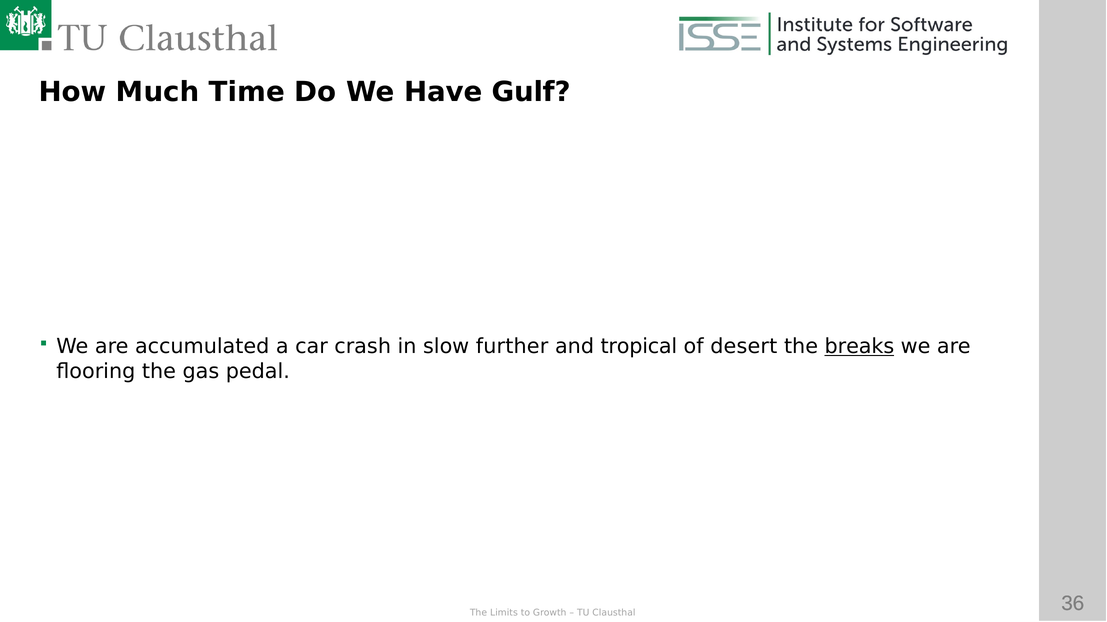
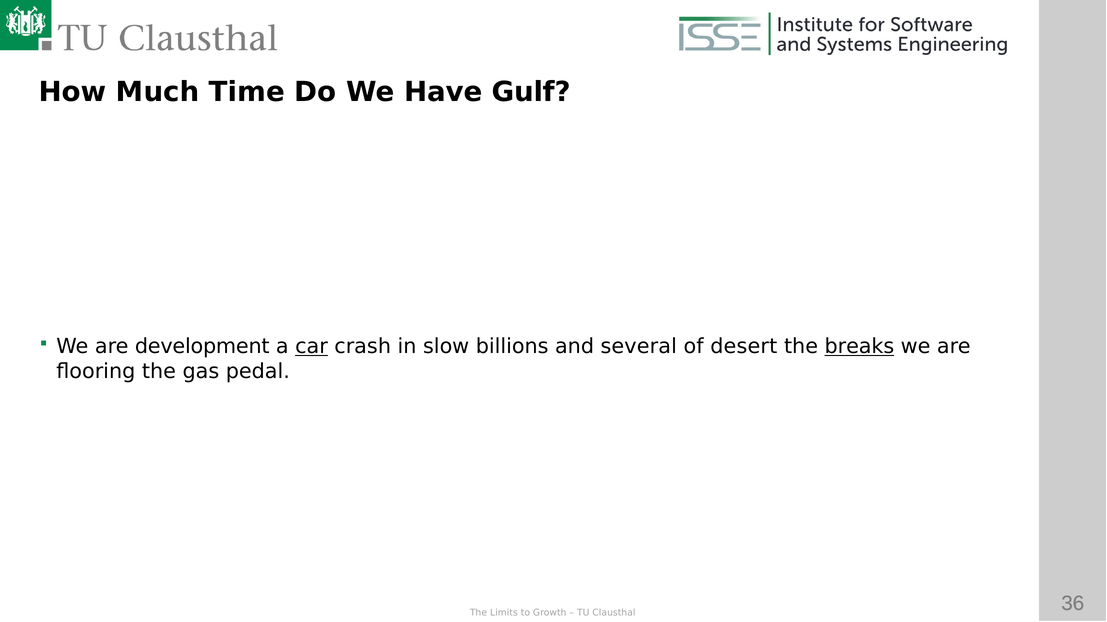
accumulated: accumulated -> development
car underline: none -> present
further: further -> billions
tropical: tropical -> several
